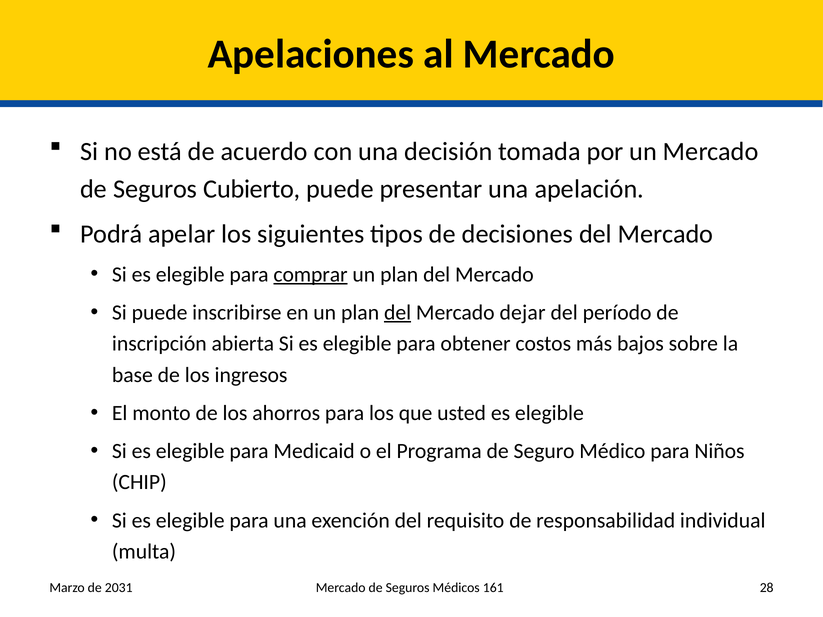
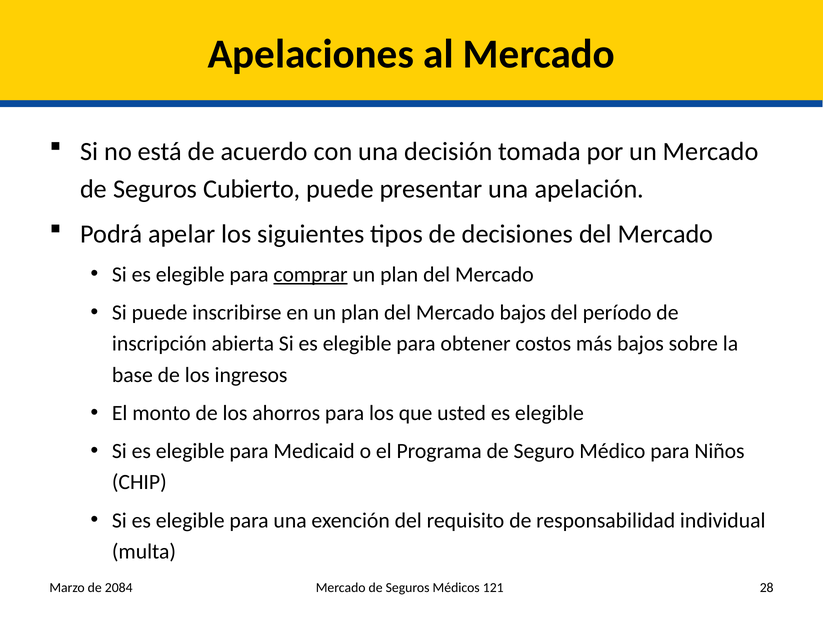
del at (398, 313) underline: present -> none
Mercado dejar: dejar -> bajos
2031: 2031 -> 2084
161: 161 -> 121
